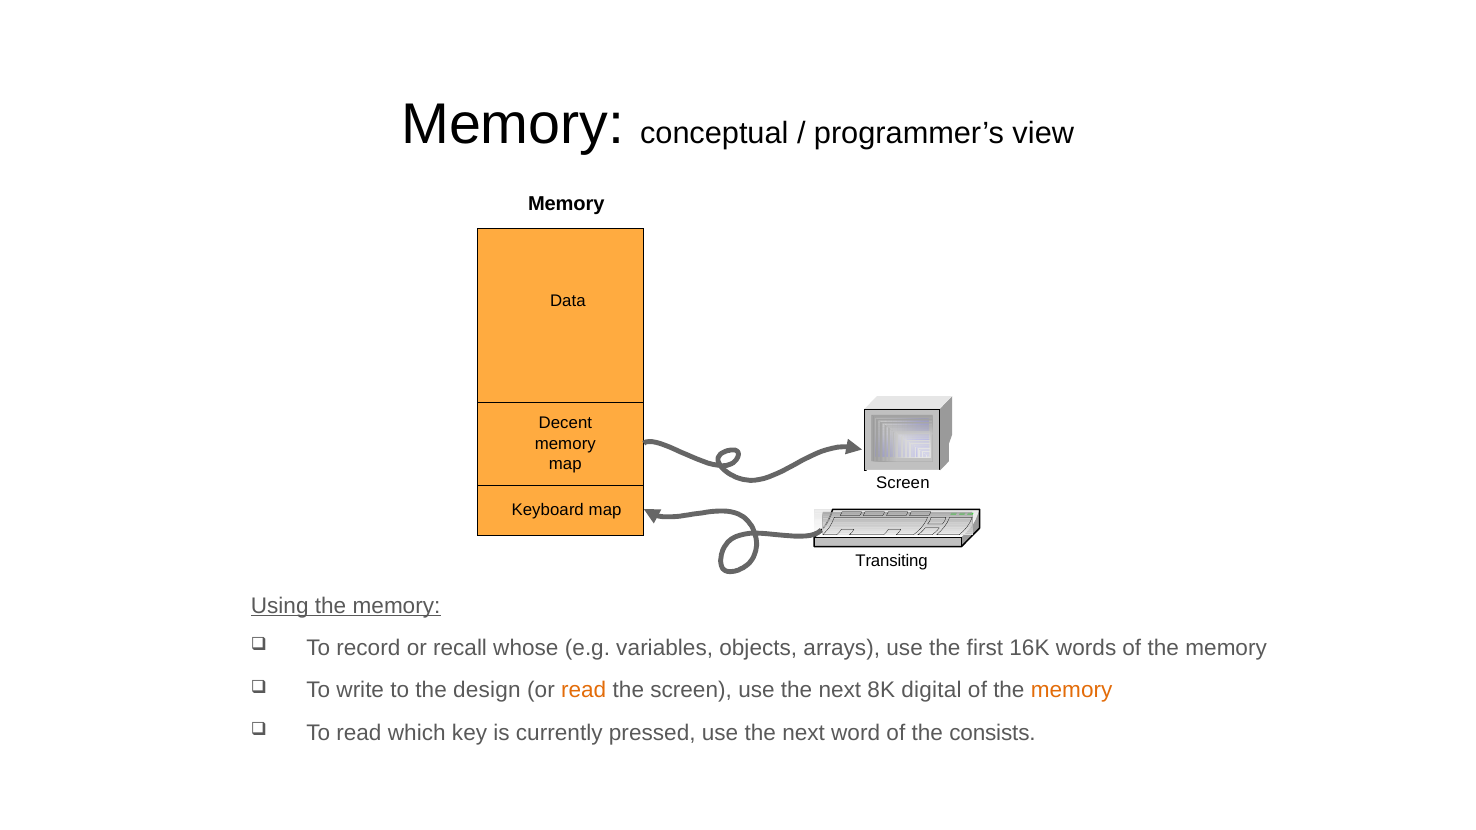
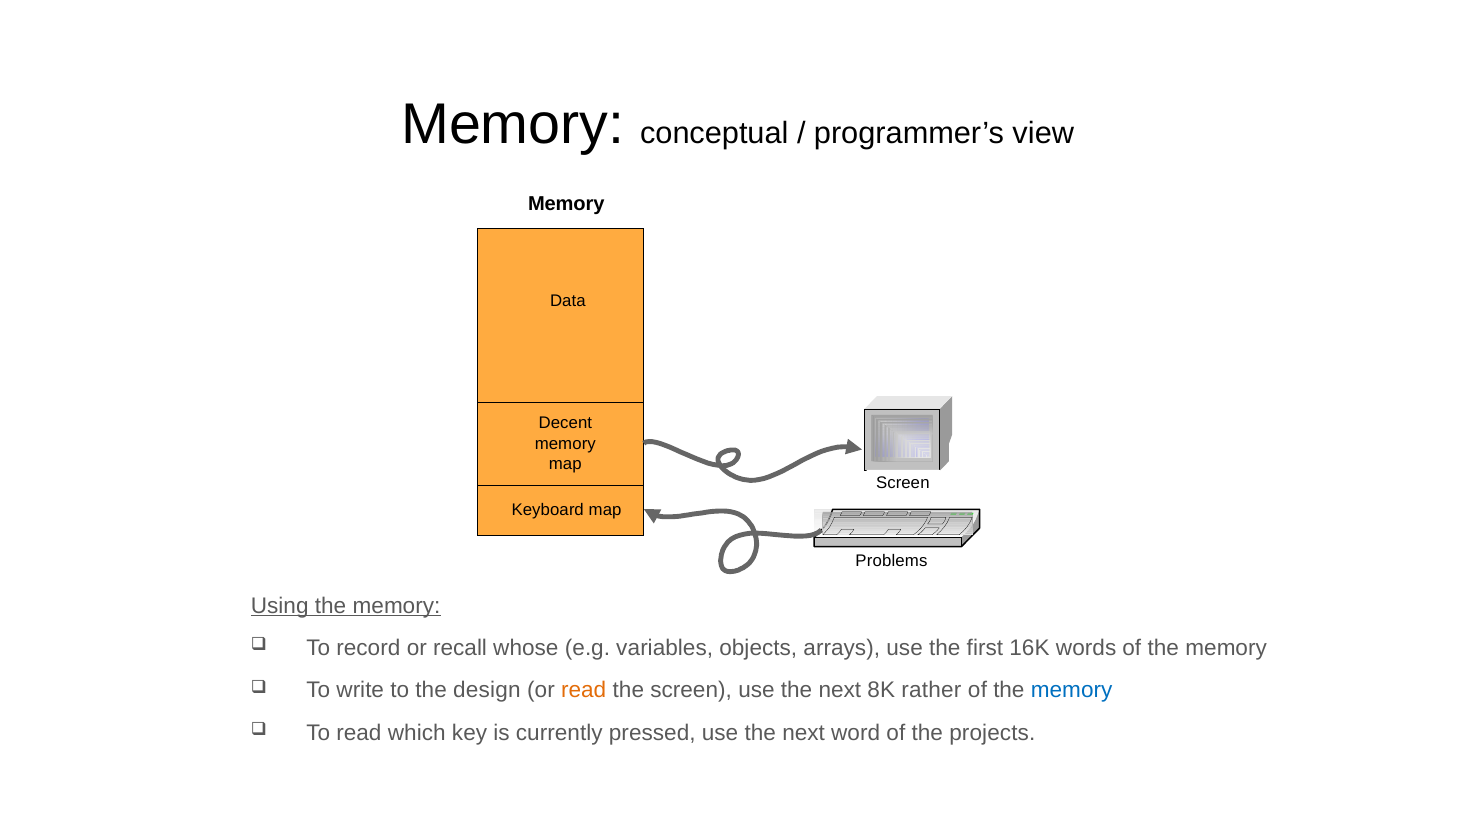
Transiting: Transiting -> Problems
digital: digital -> rather
memory at (1072, 691) colour: orange -> blue
consists: consists -> projects
